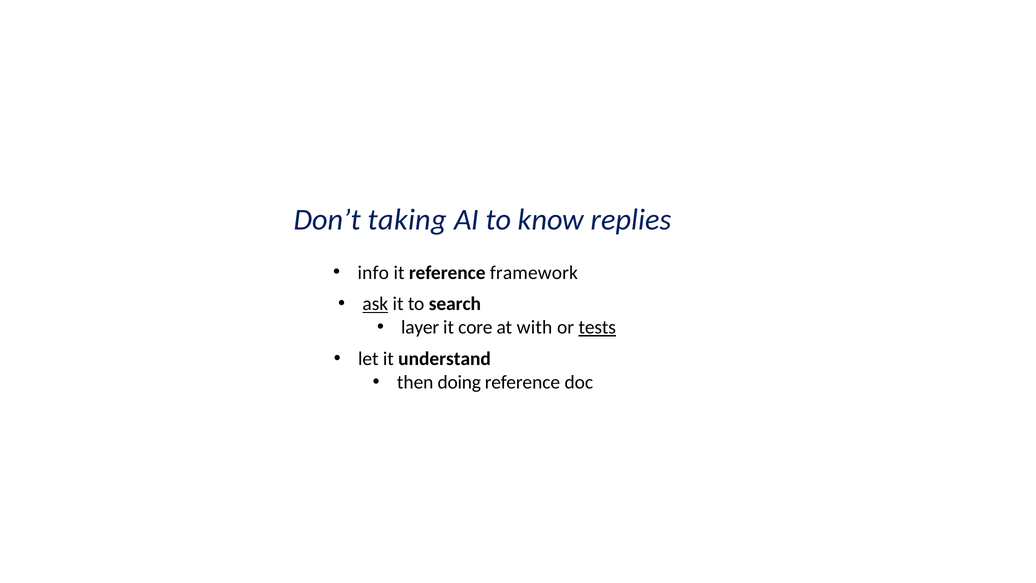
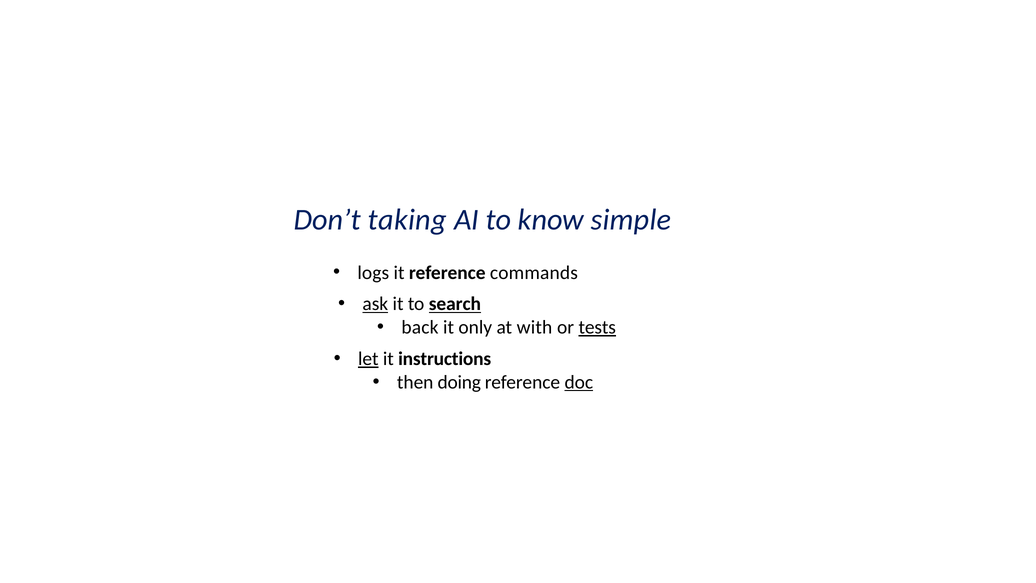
replies: replies -> simple
info: info -> logs
framework: framework -> commands
search underline: none -> present
layer: layer -> back
core: core -> only
let underline: none -> present
understand: understand -> instructions
doc underline: none -> present
